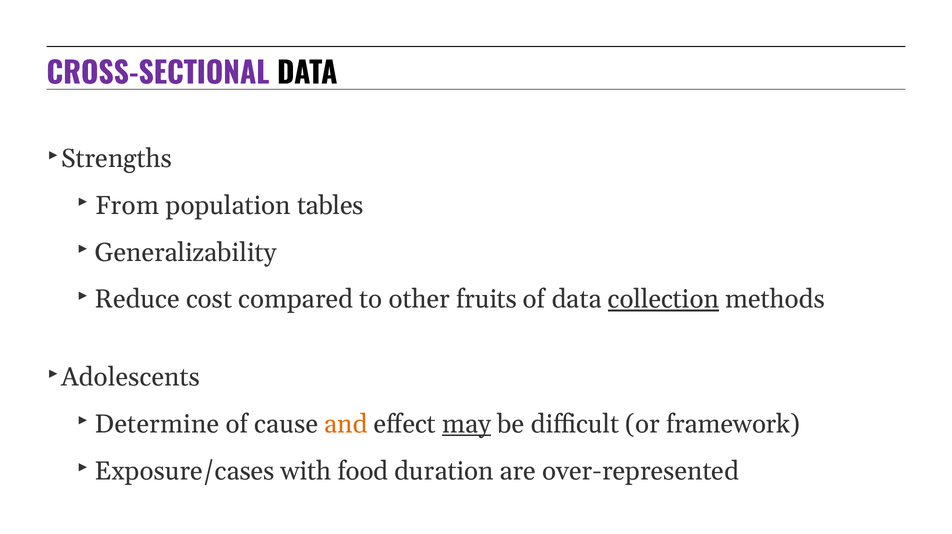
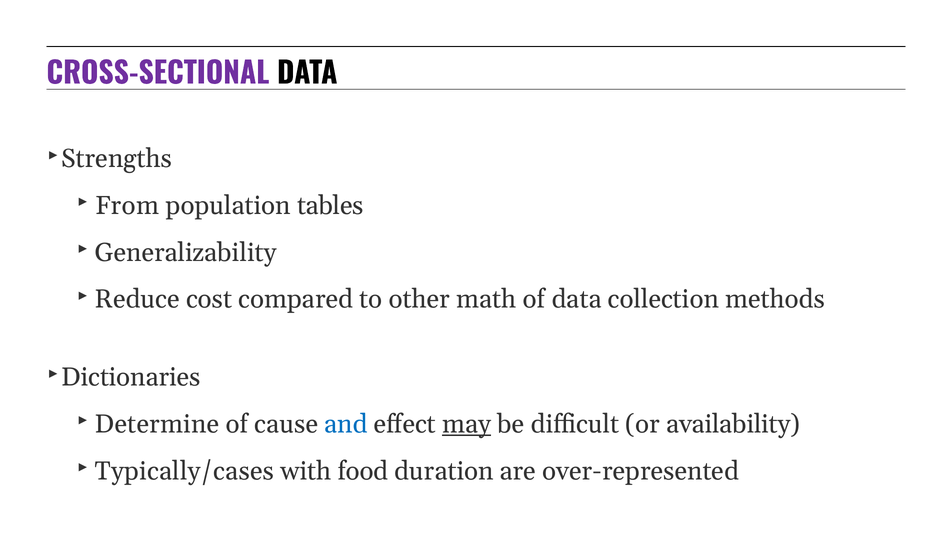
fruits: fruits -> math
collection underline: present -> none
Adolescents: Adolescents -> Dictionaries
and colour: orange -> blue
framework: framework -> availability
Exposure/cases: Exposure/cases -> Typically/cases
